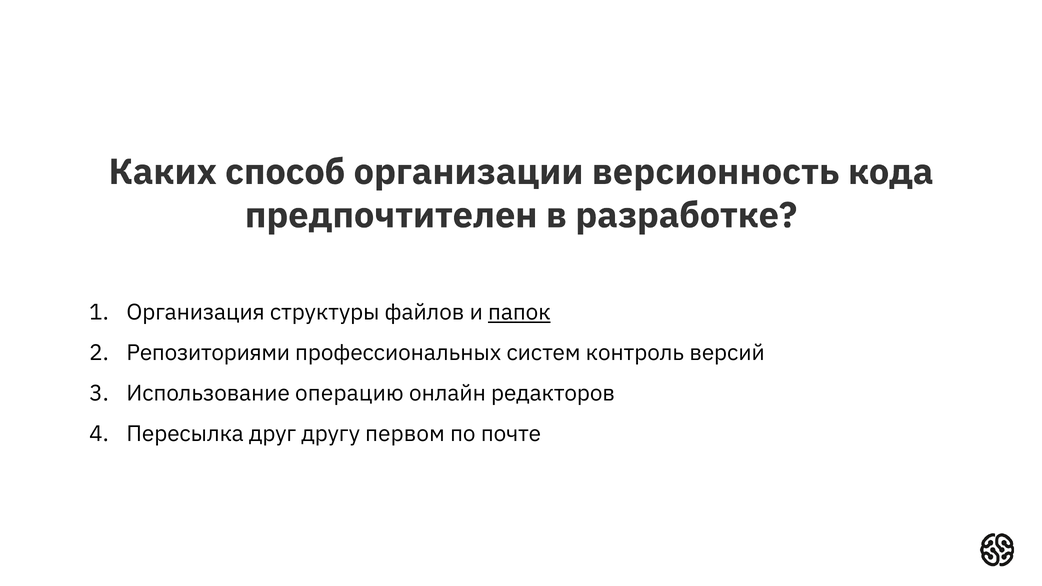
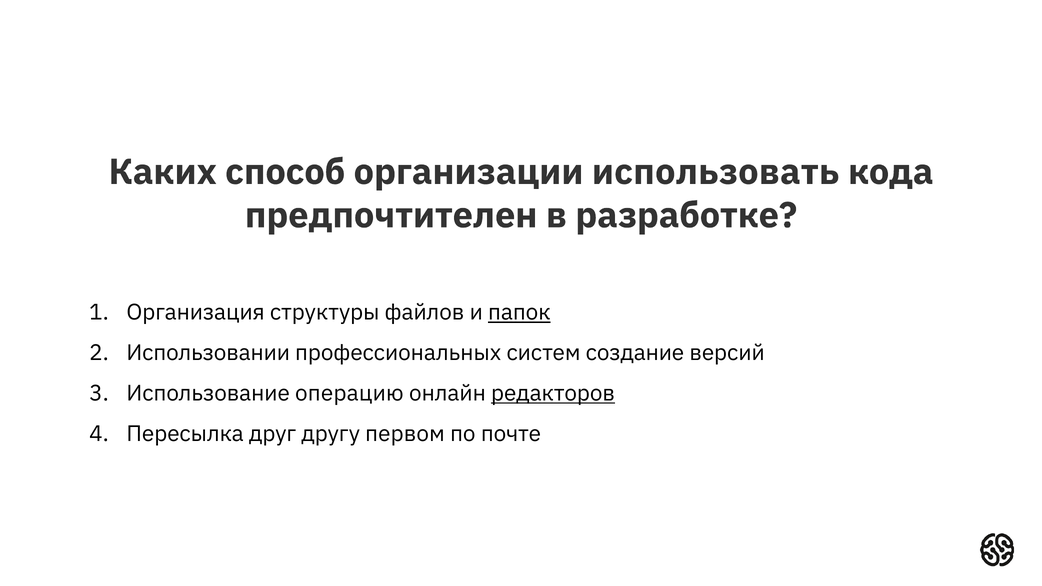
версионность: версионность -> использовать
Репозиториями: Репозиториями -> Использовании
контроль: контроль -> создание
редакторов underline: none -> present
